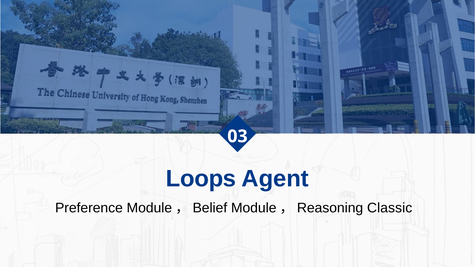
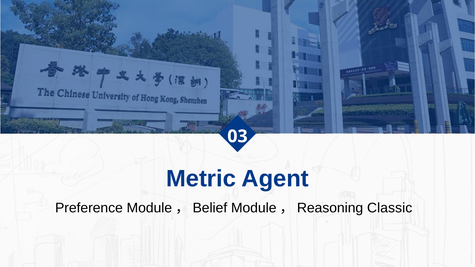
Loops: Loops -> Metric
